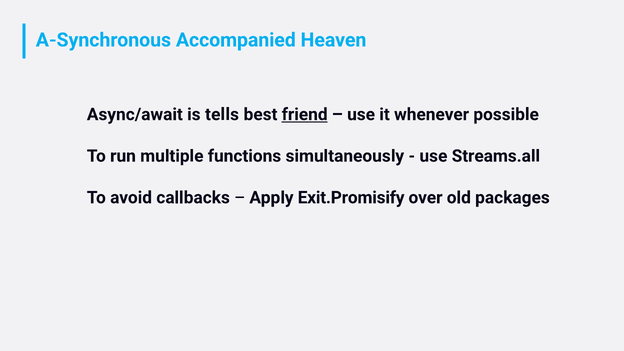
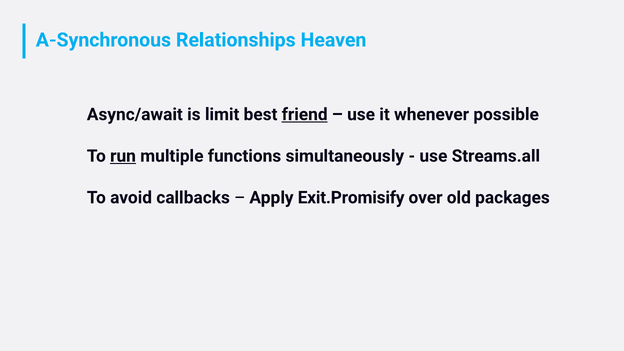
Accompanied: Accompanied -> Relationships
tells: tells -> limit
run underline: none -> present
